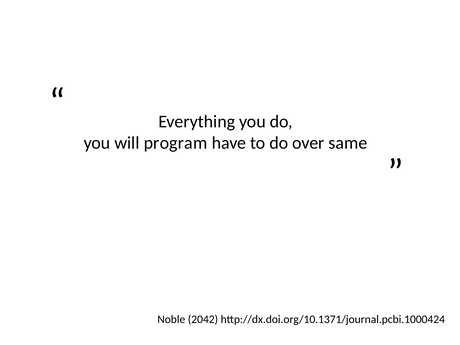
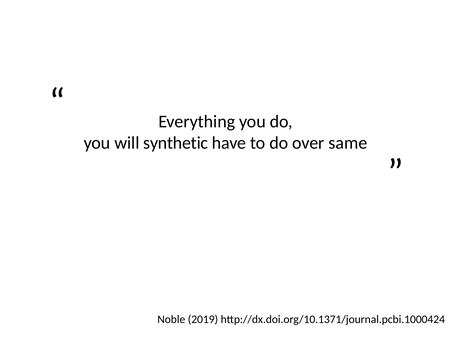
program: program -> synthetic
2042: 2042 -> 2019
